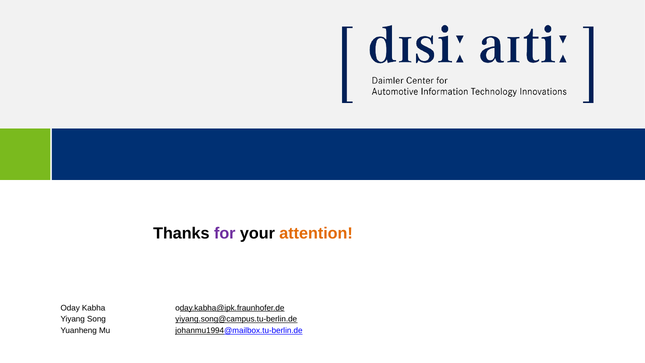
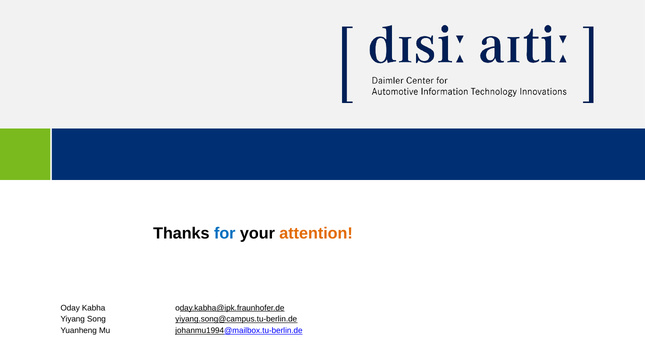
for colour: purple -> blue
